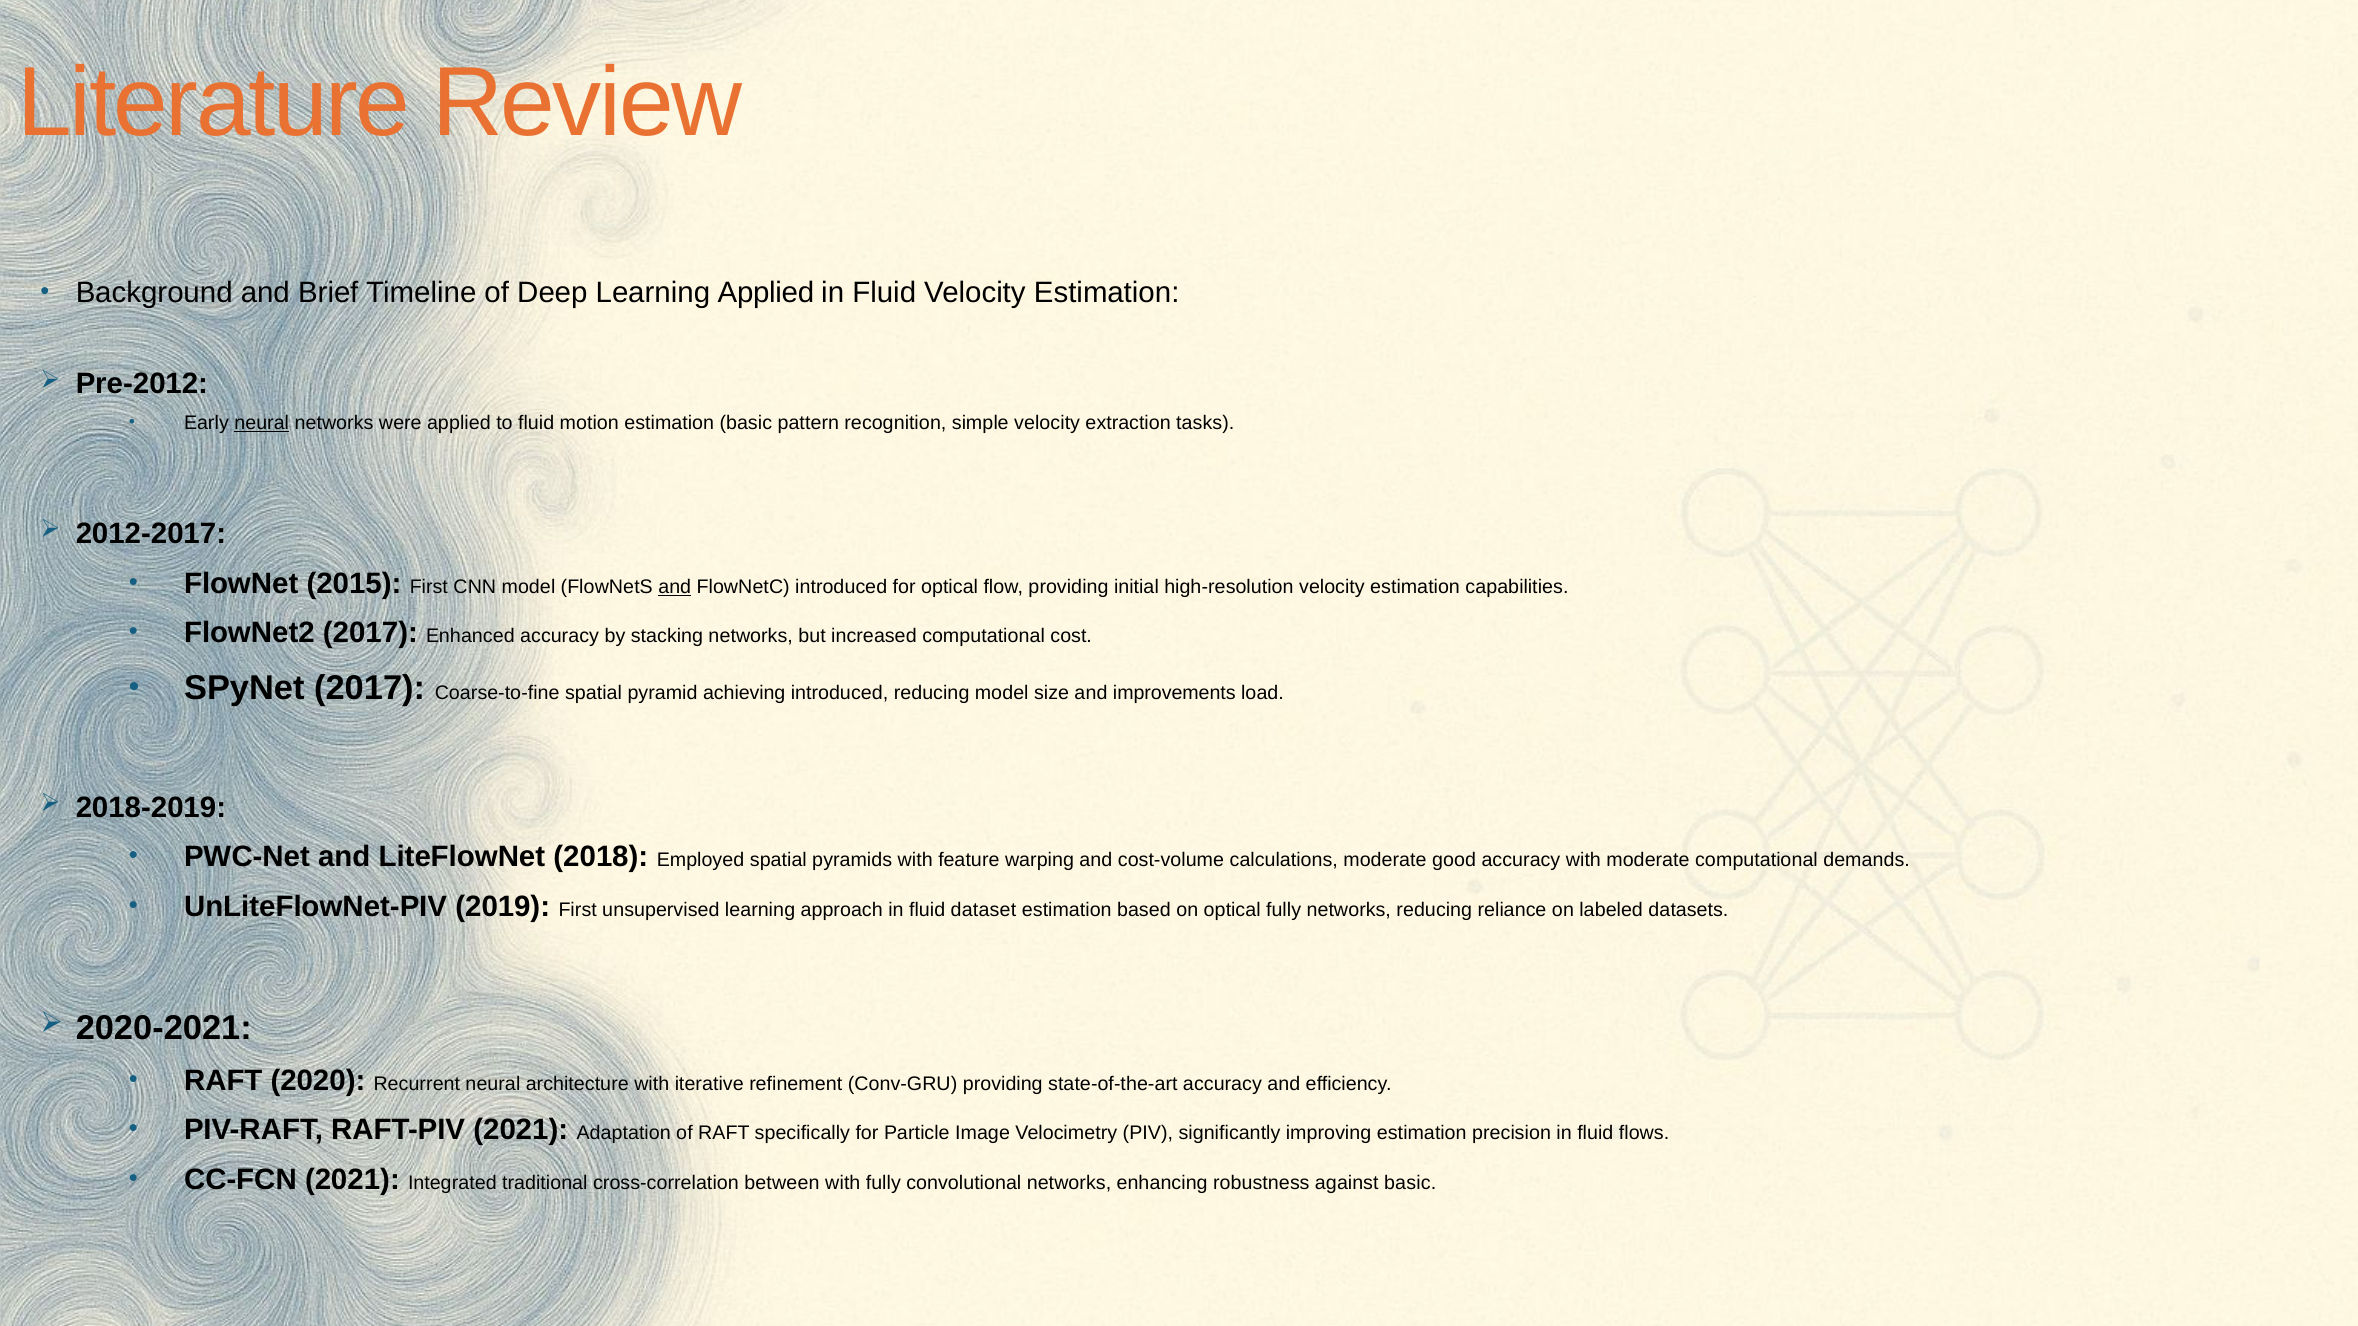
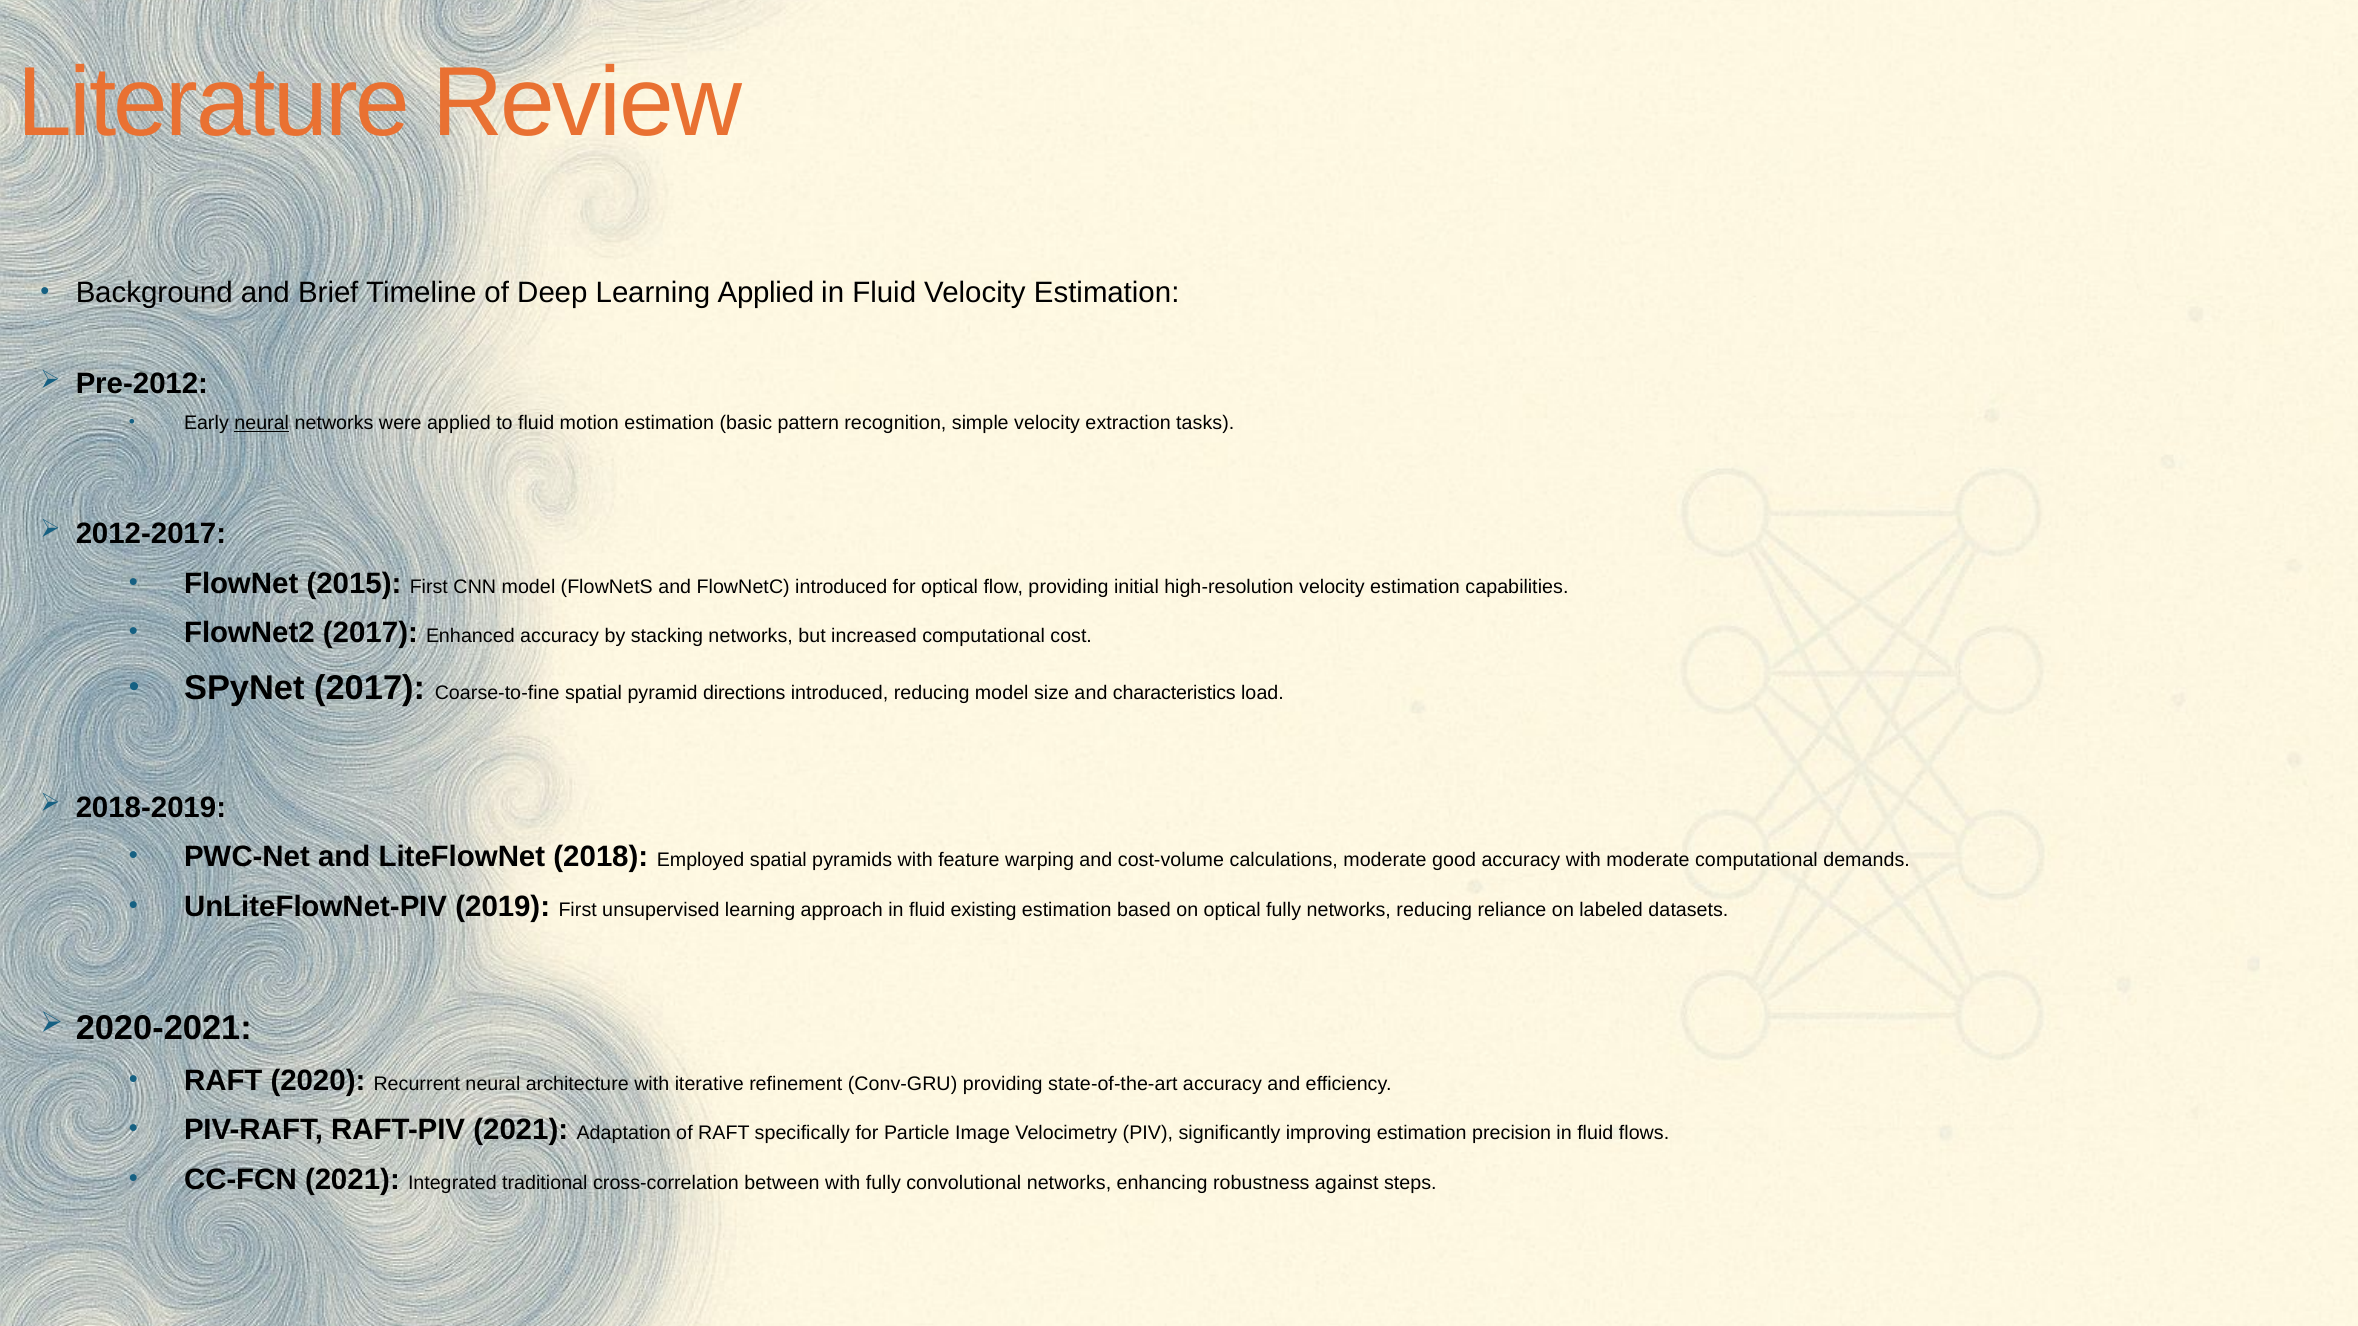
and at (675, 587) underline: present -> none
achieving: achieving -> directions
improvements: improvements -> characteristics
dataset: dataset -> existing
against basic: basic -> steps
